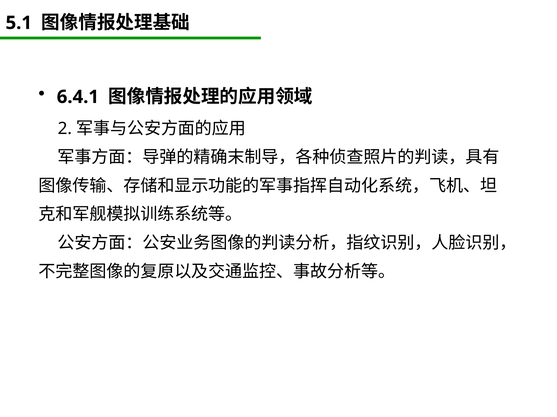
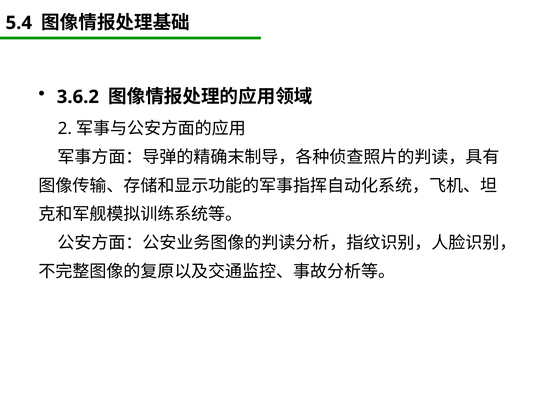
5.1: 5.1 -> 5.4
6.4.1: 6.4.1 -> 3.6.2
